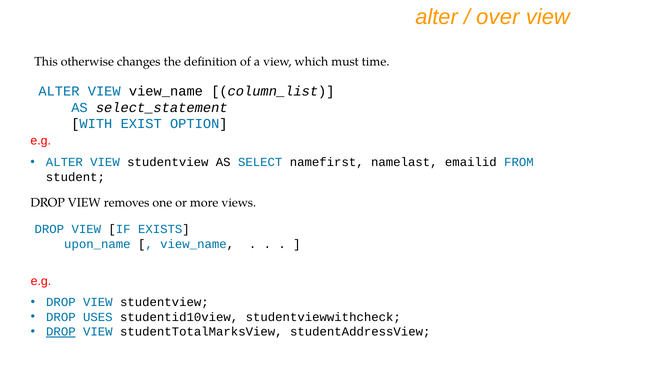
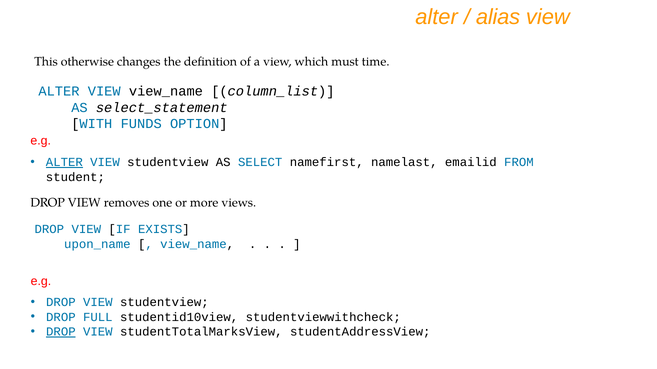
over: over -> alias
EXIST: EXIST -> FUNDS
ALTER at (64, 162) underline: none -> present
USES: USES -> FULL
